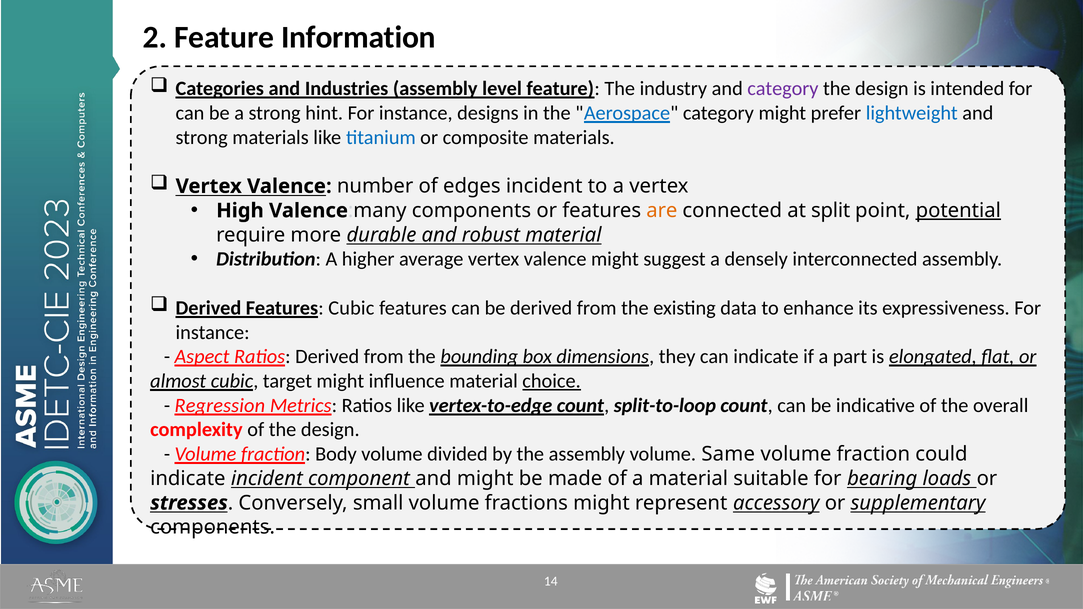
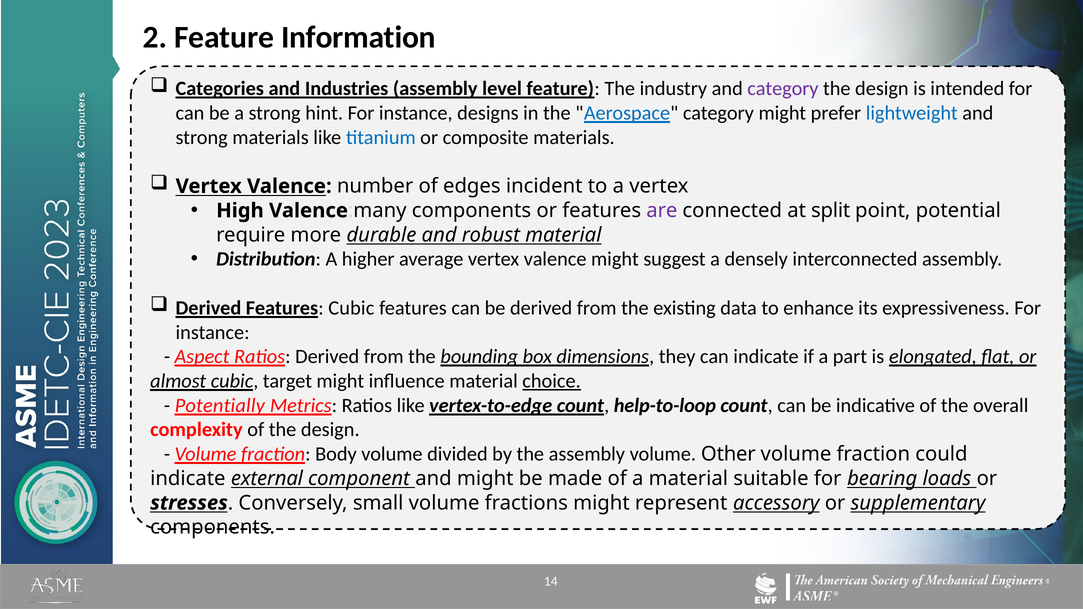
are colour: orange -> purple
potential underline: present -> none
Regression: Regression -> Potentially
split-to-loop: split-to-loop -> help-to-loop
Same: Same -> Other
indicate incident: incident -> external
